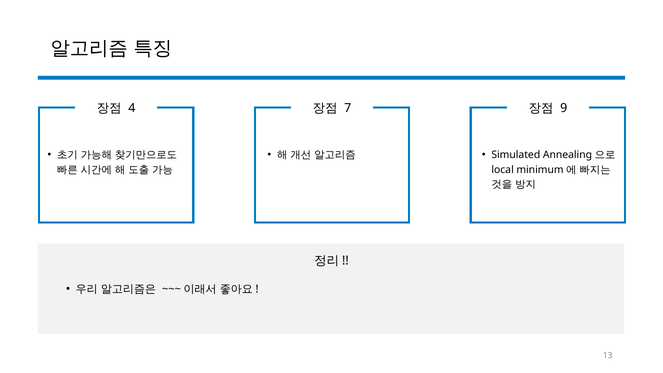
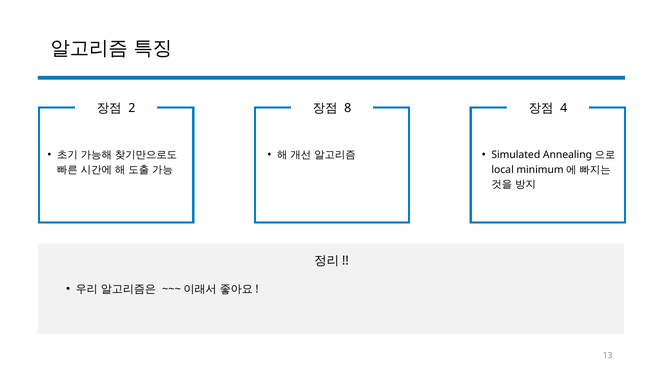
4: 4 -> 2
7: 7 -> 8
9: 9 -> 4
